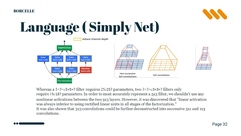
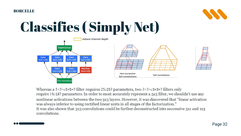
Language: Language -> Classifies
